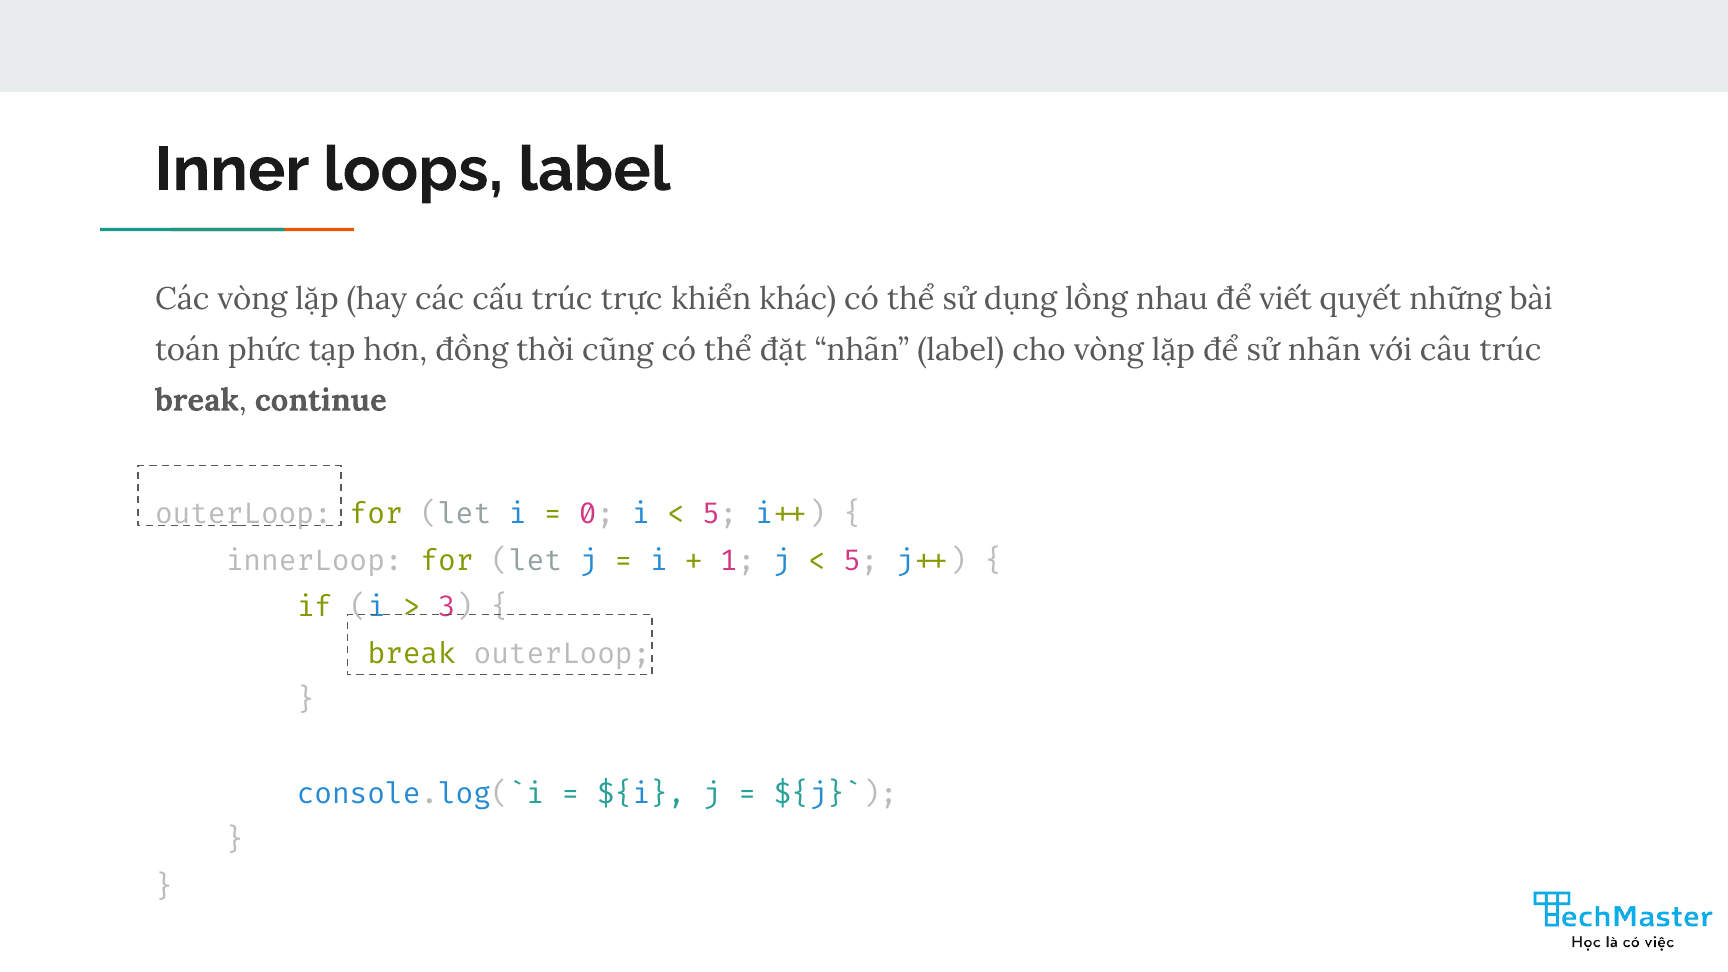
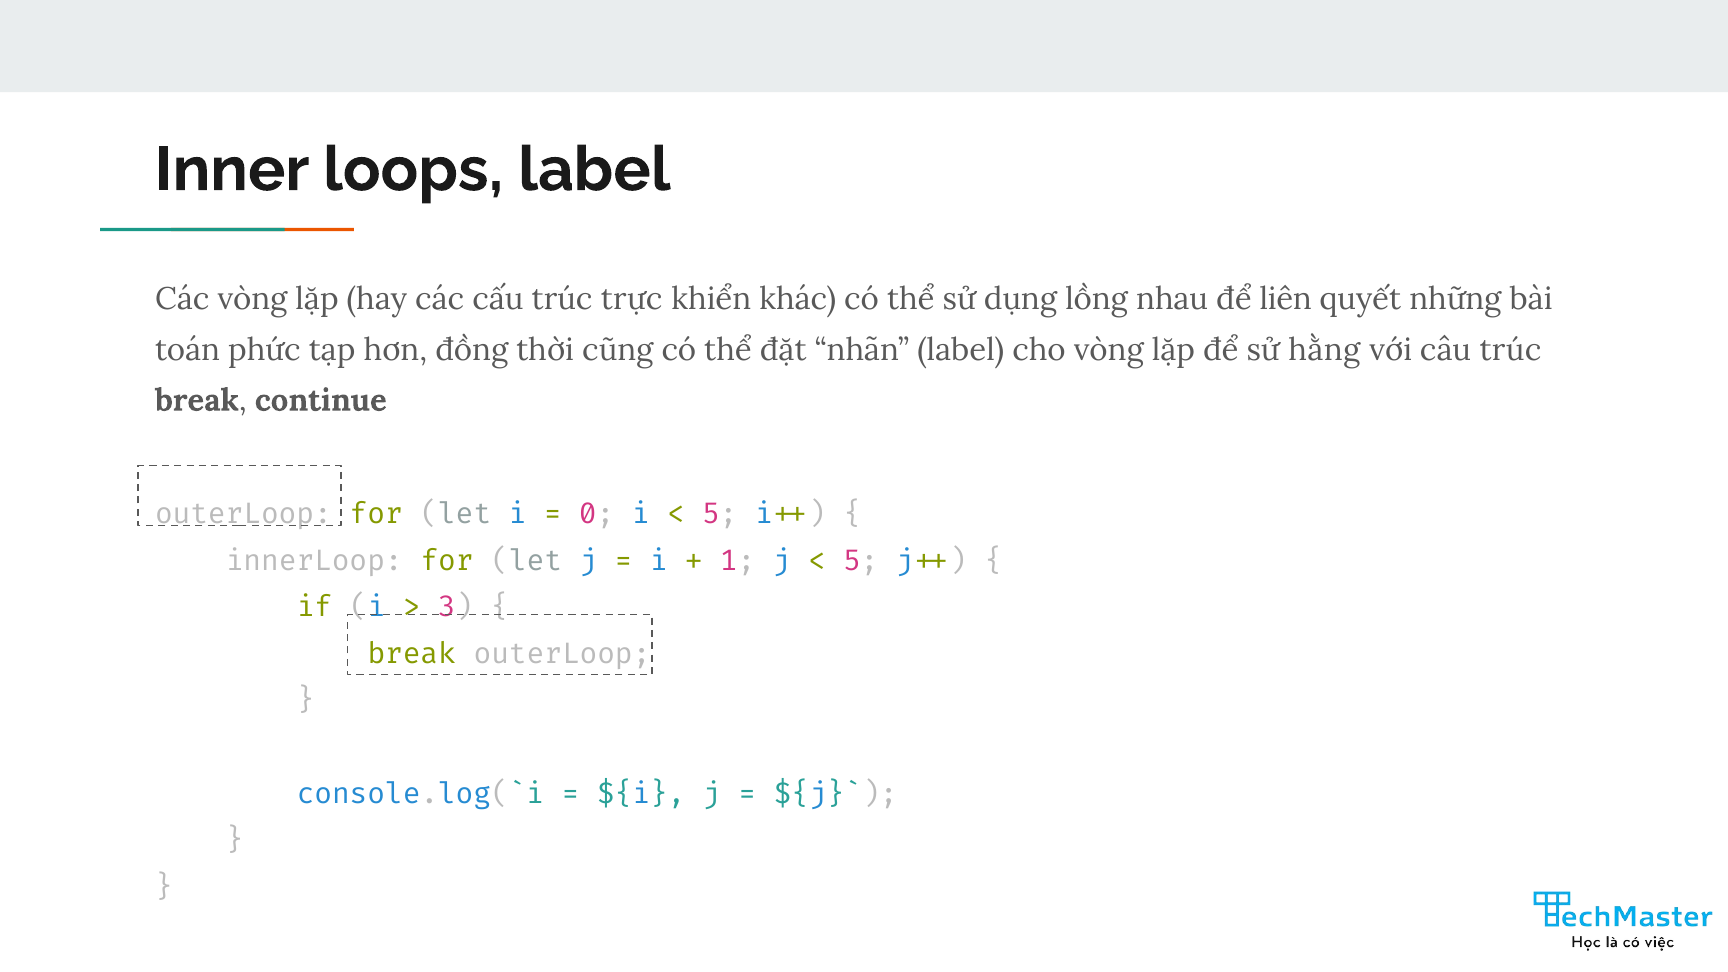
viết: viết -> liên
sử nhãn: nhãn -> hằng
